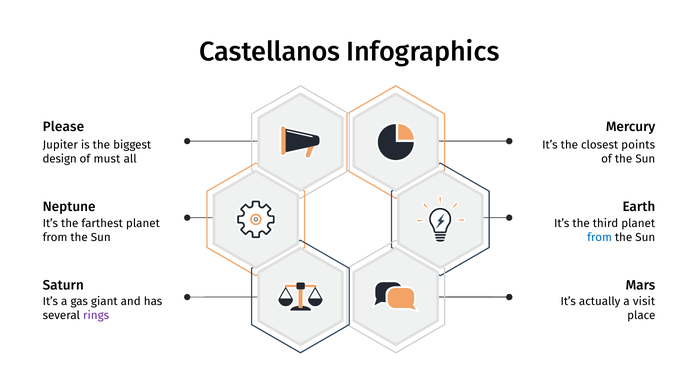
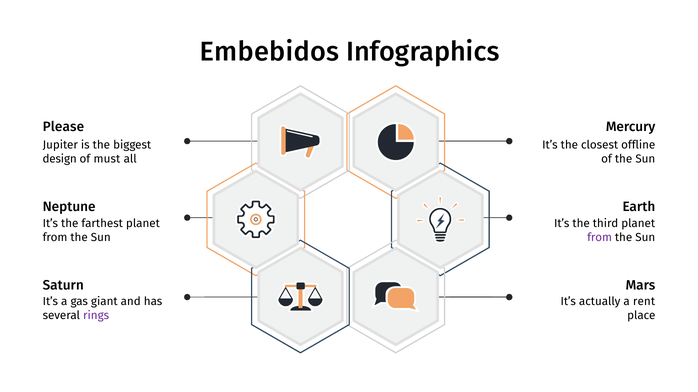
Castellanos: Castellanos -> Embebidos
points: points -> offline
from at (600, 238) colour: blue -> purple
visit: visit -> rent
